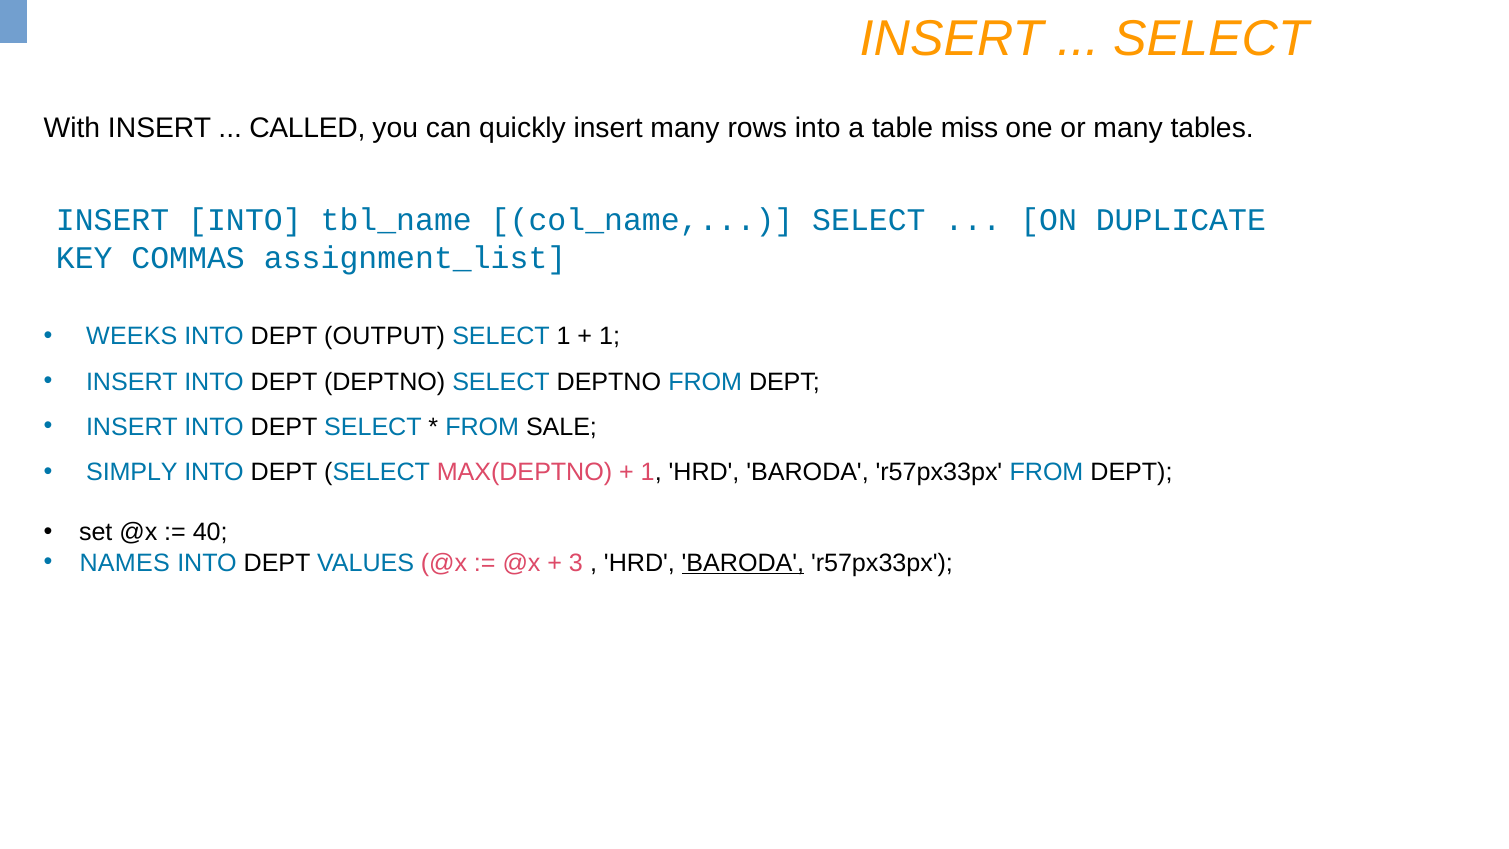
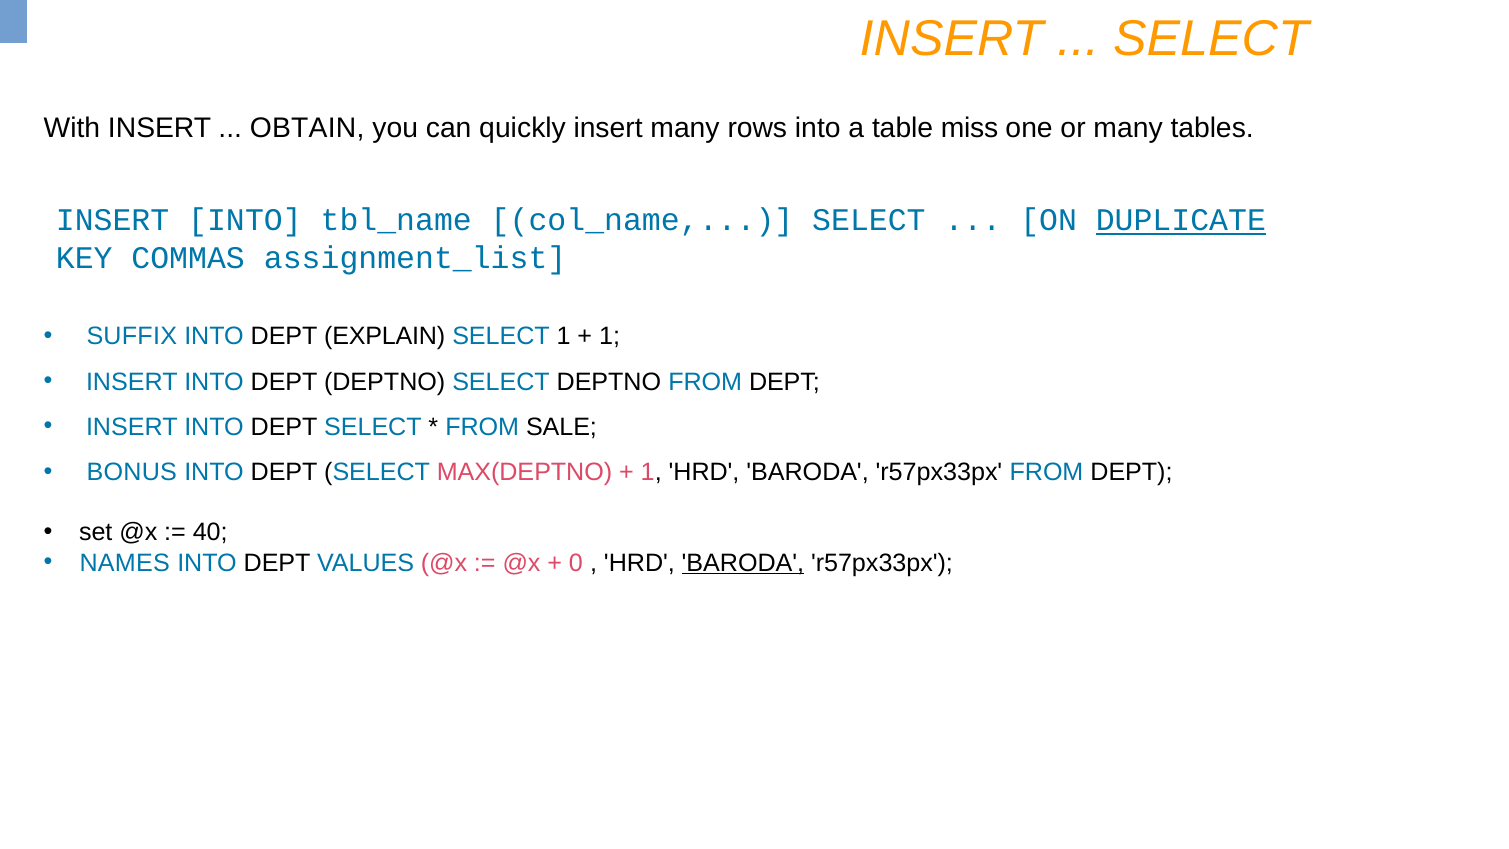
CALLED: CALLED -> OBTAIN
DUPLICATE underline: none -> present
WEEKS: WEEKS -> SUFFIX
OUTPUT: OUTPUT -> EXPLAIN
SIMPLY: SIMPLY -> BONUS
3: 3 -> 0
